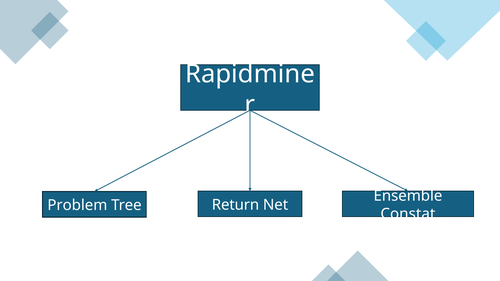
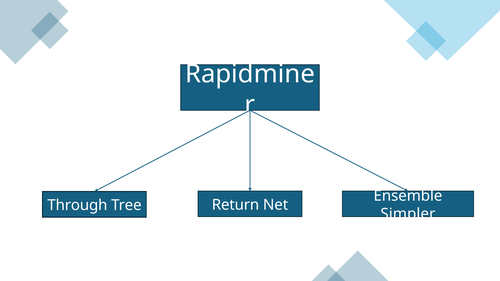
Problem: Problem -> Through
Constat: Constat -> Simpler
